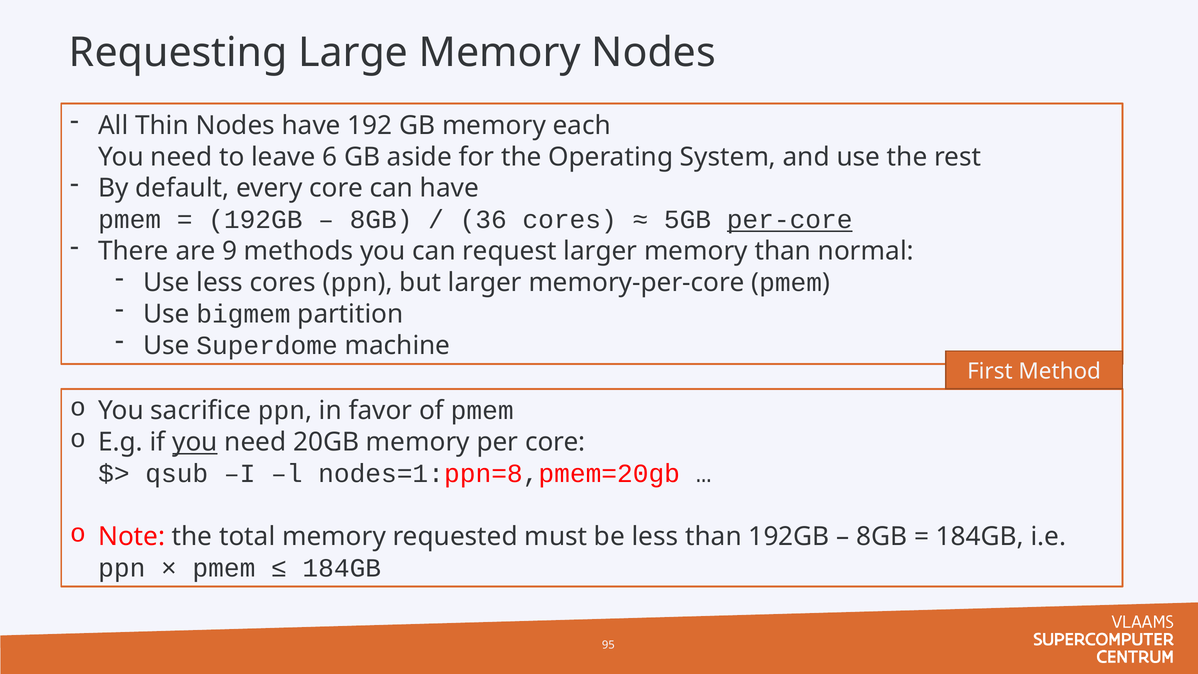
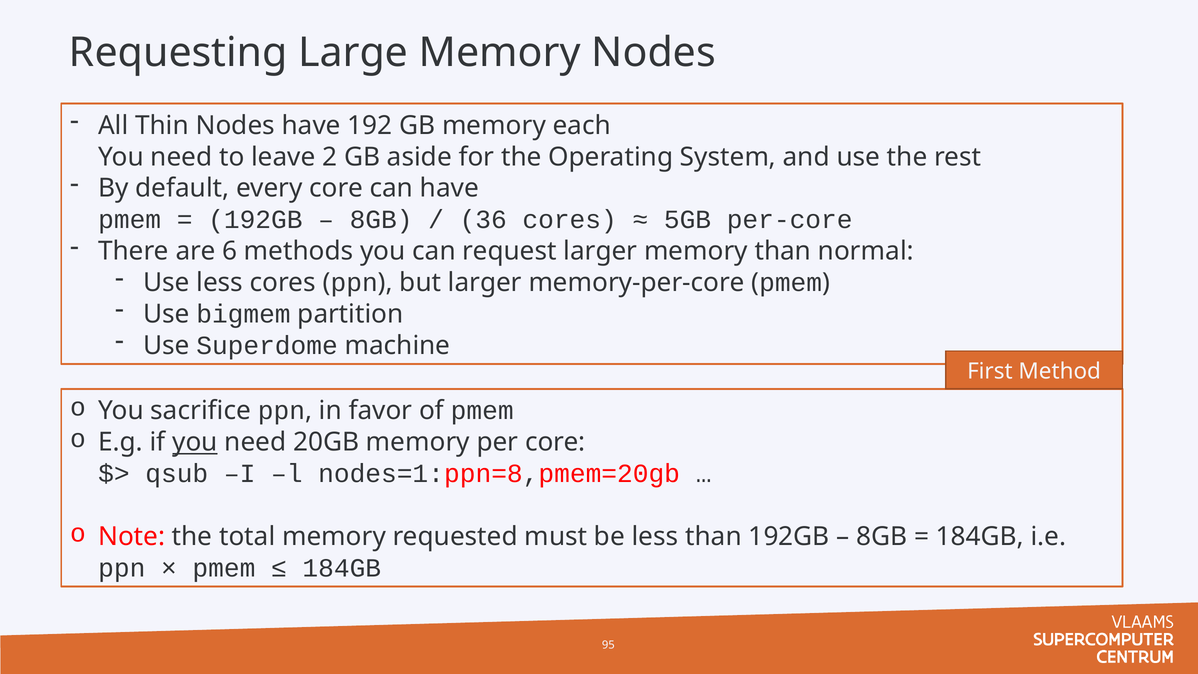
6: 6 -> 2
per-core underline: present -> none
9: 9 -> 6
